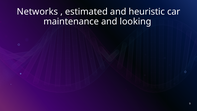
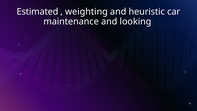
Networks: Networks -> Estimated
estimated: estimated -> weighting
